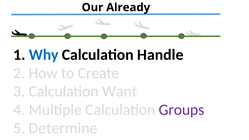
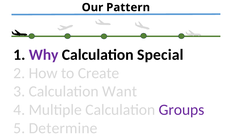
Already: Already -> Pattern
Why colour: blue -> purple
Handle: Handle -> Special
